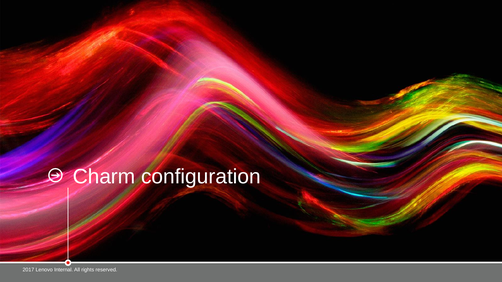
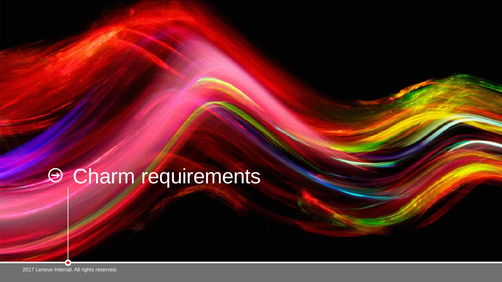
configuration: configuration -> requirements
